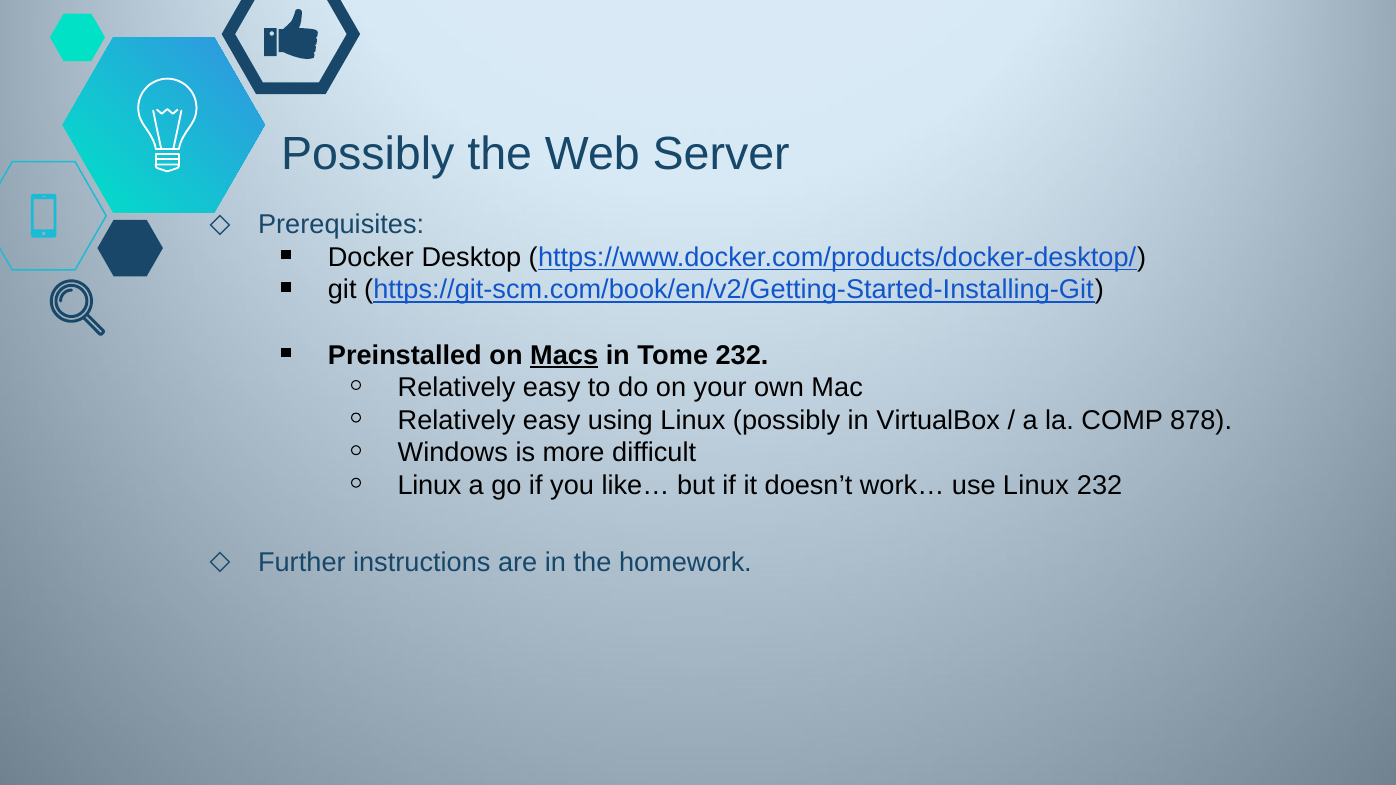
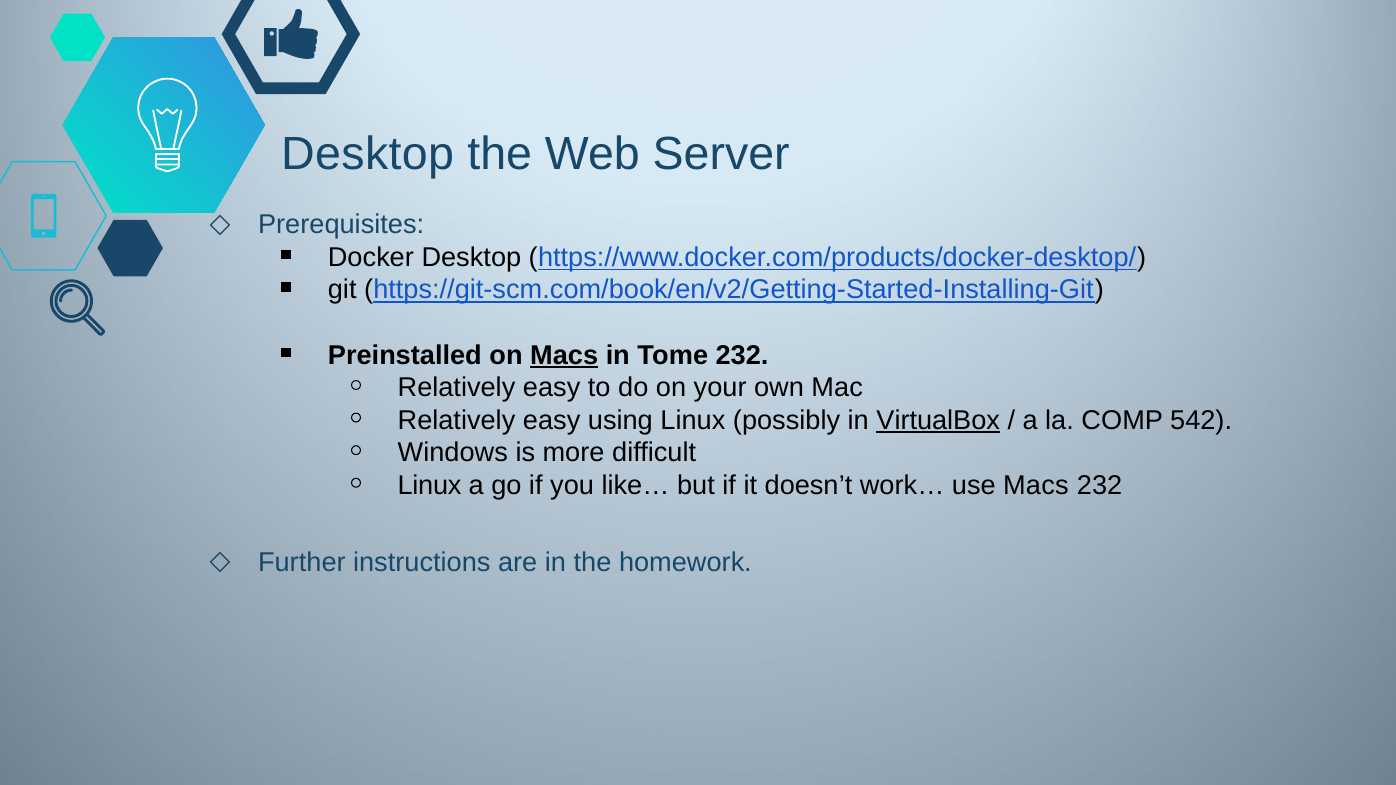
Possibly at (368, 154): Possibly -> Desktop
VirtualBox underline: none -> present
878: 878 -> 542
use Linux: Linux -> Macs
